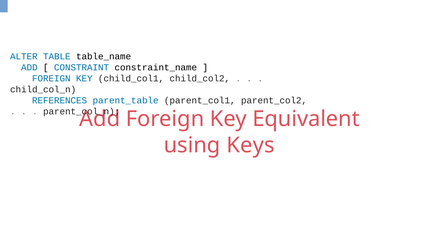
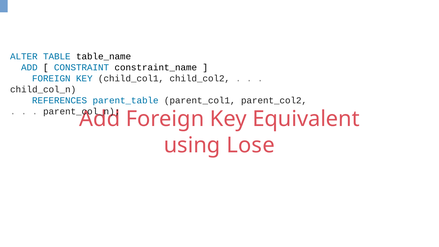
Keys: Keys -> Lose
